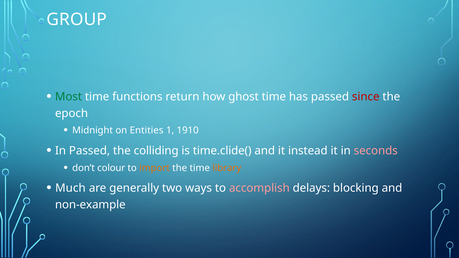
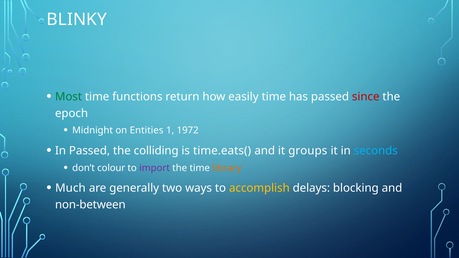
GROUP: GROUP -> BLINKY
ghost: ghost -> easily
1910: 1910 -> 1972
time.clide(: time.clide( -> time.eats(
instead: instead -> groups
seconds colour: pink -> light blue
import colour: orange -> purple
accomplish colour: pink -> yellow
non-example: non-example -> non-between
